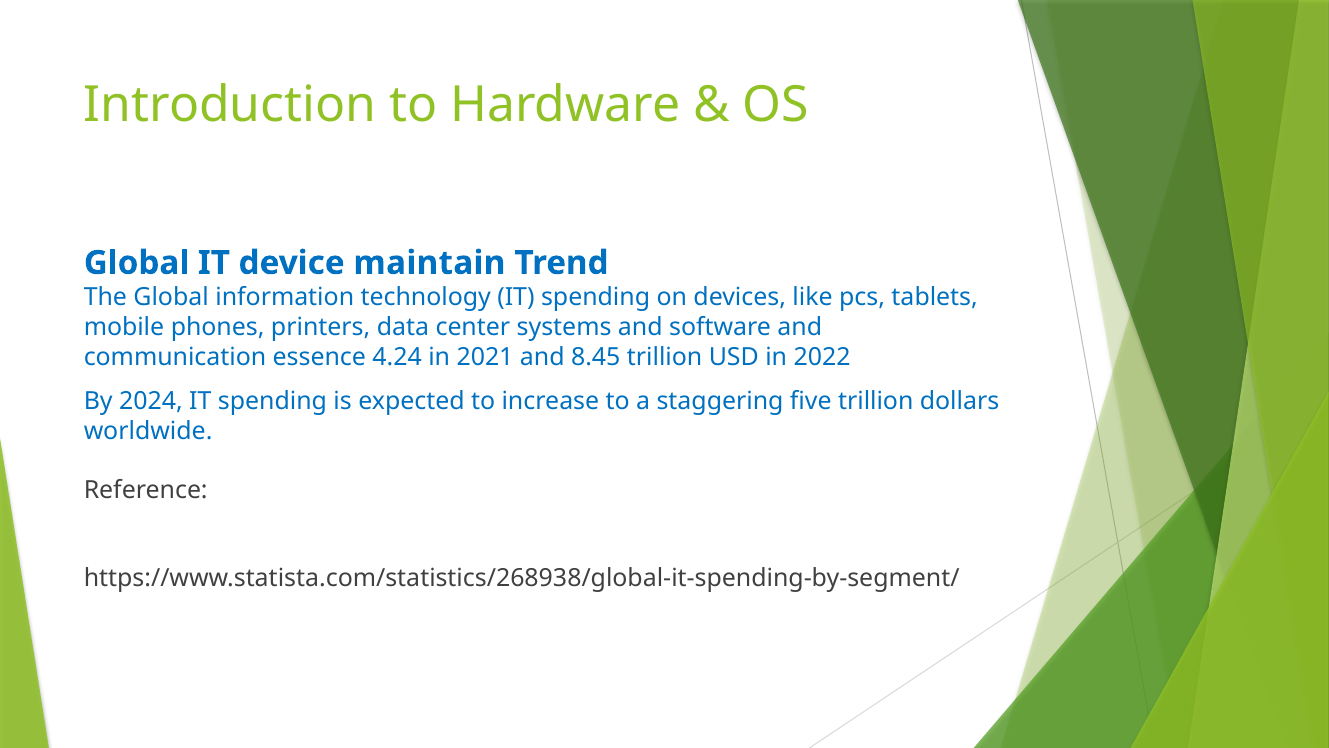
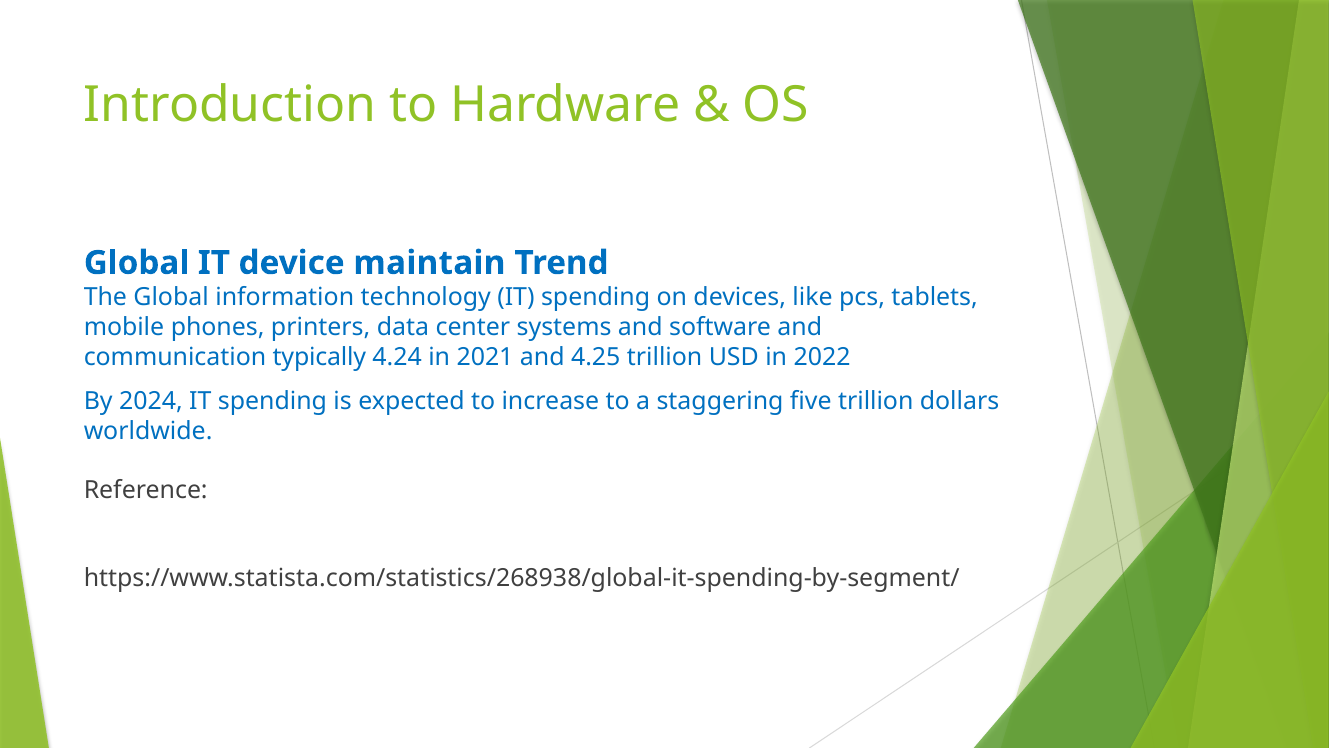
essence: essence -> typically
8.45: 8.45 -> 4.25
